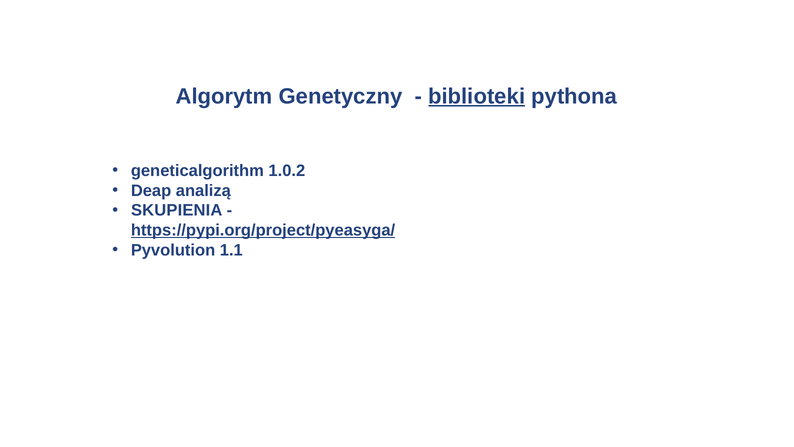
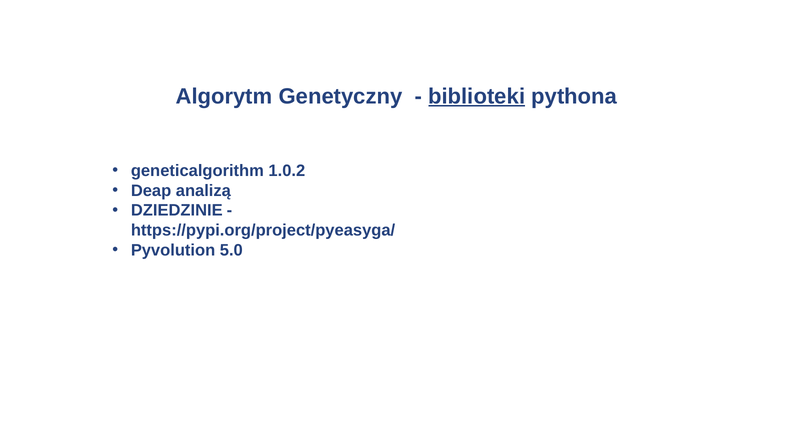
SKUPIENIA: SKUPIENIA -> DZIEDZINIE
https://pypi.org/project/pyeasyga/ underline: present -> none
1.1: 1.1 -> 5.0
